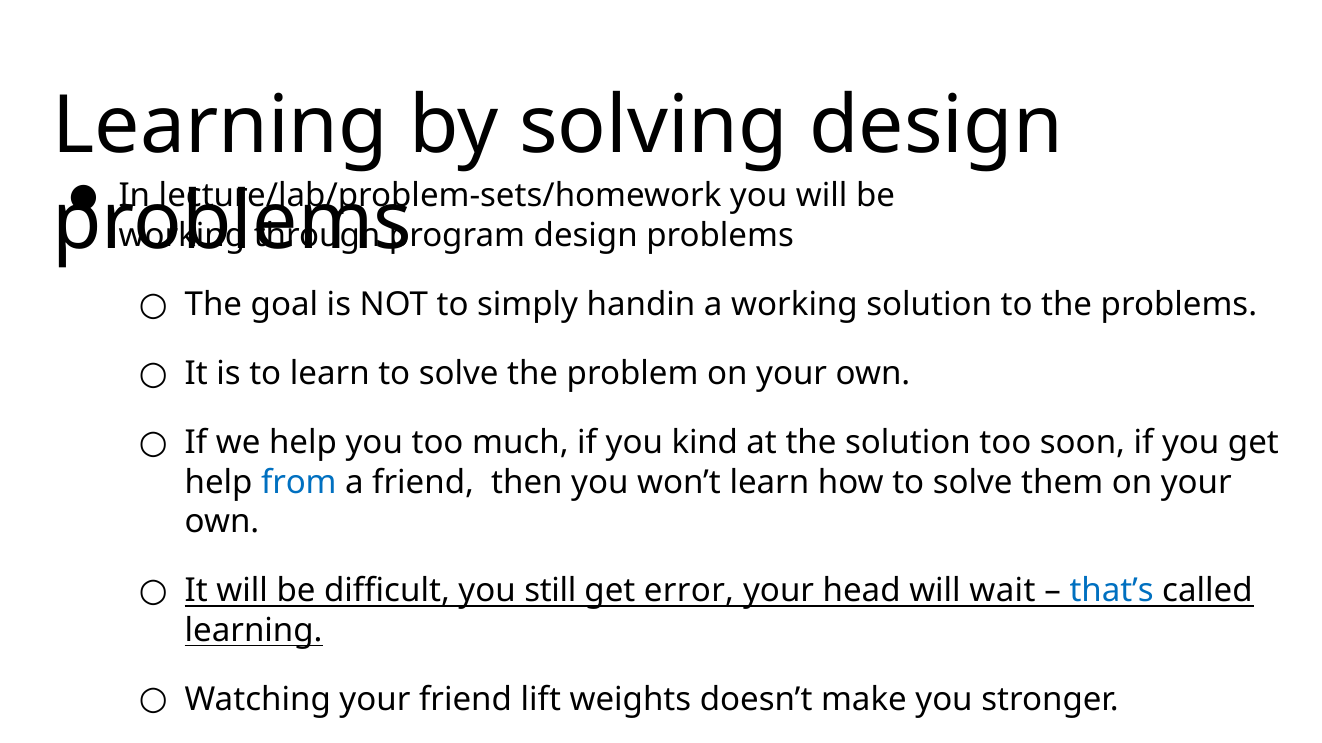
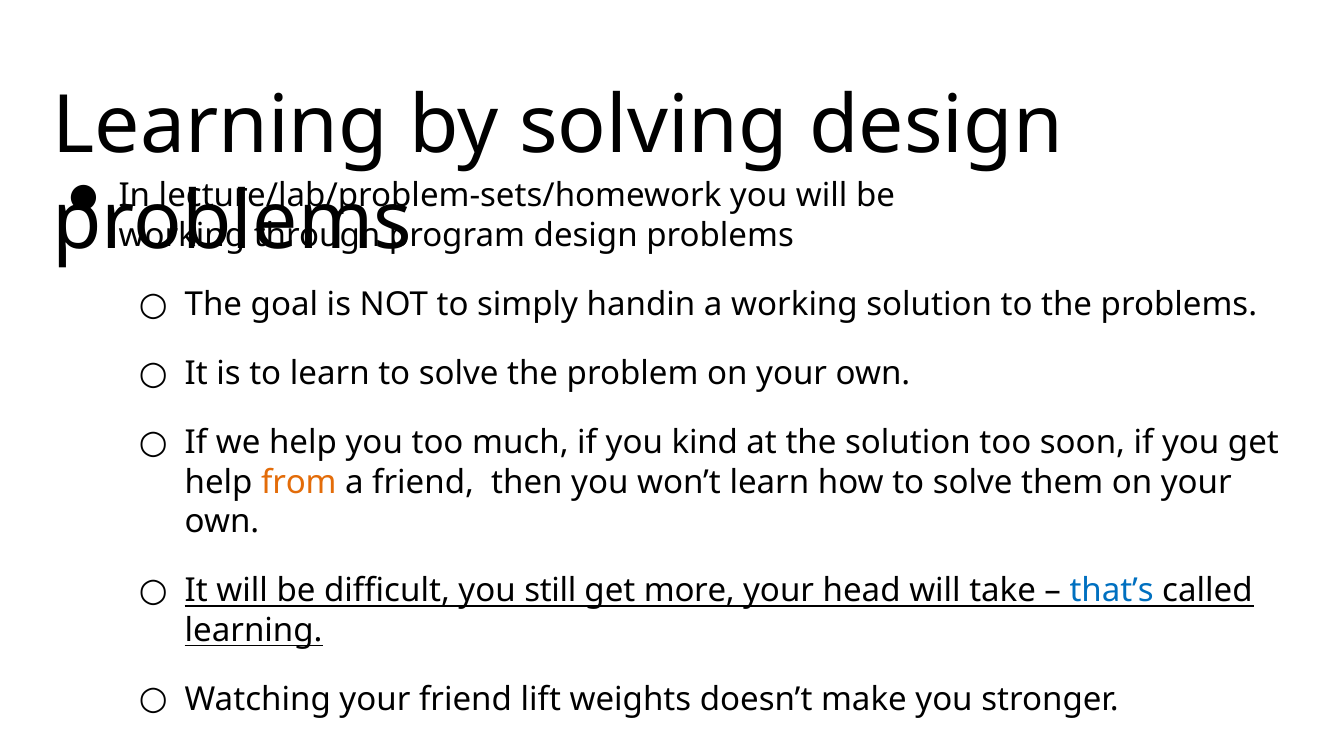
from colour: blue -> orange
error: error -> more
wait: wait -> take
